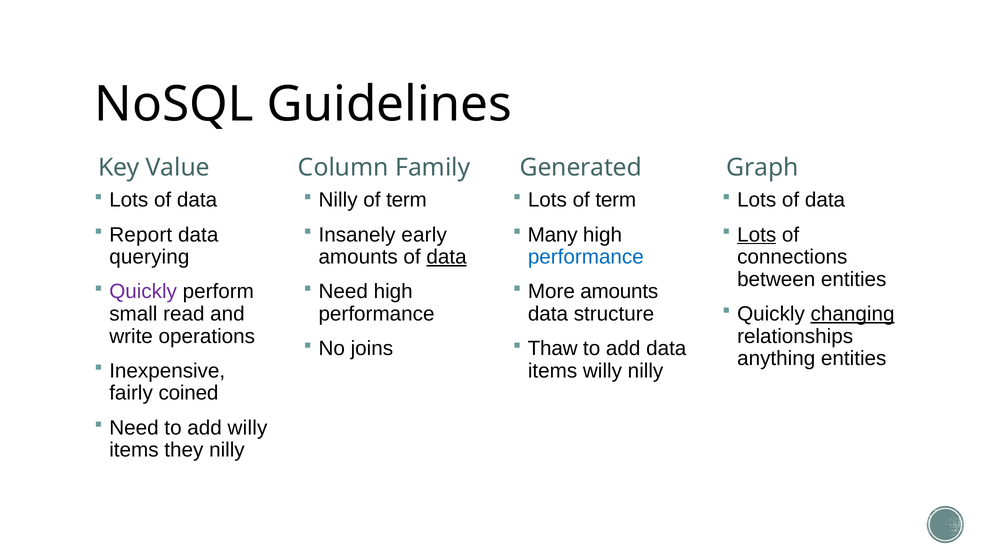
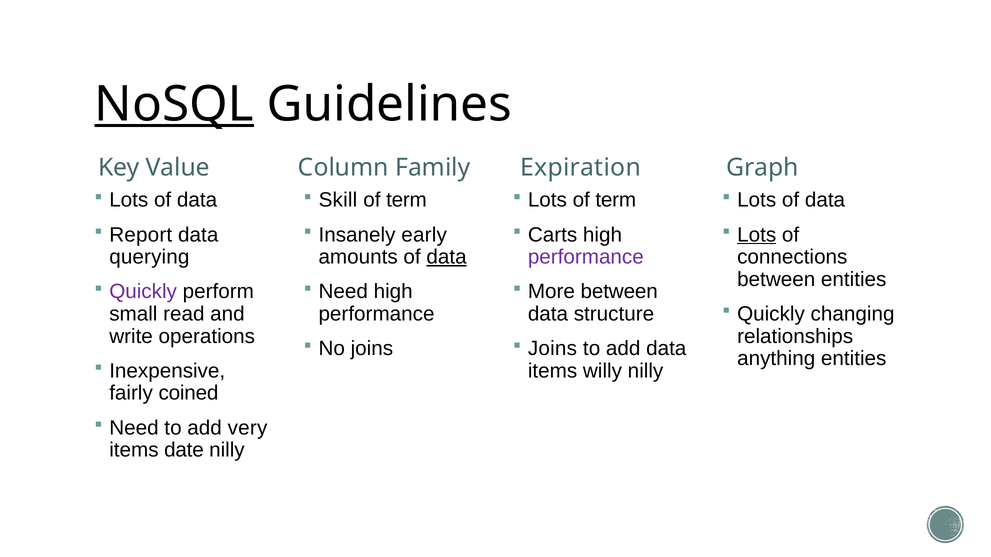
NoSQL underline: none -> present
Generated: Generated -> Expiration
Nilly at (338, 200): Nilly -> Skill
Many: Many -> Carts
performance at (586, 257) colour: blue -> purple
More amounts: amounts -> between
changing underline: present -> none
Thaw at (553, 349): Thaw -> Joins
add willy: willy -> very
they: they -> date
